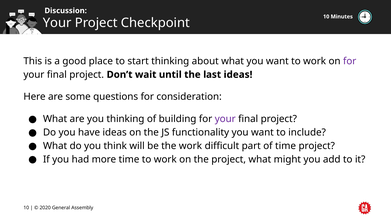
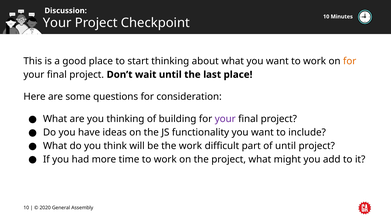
for at (350, 61) colour: purple -> orange
last ideas: ideas -> place
of time: time -> until
